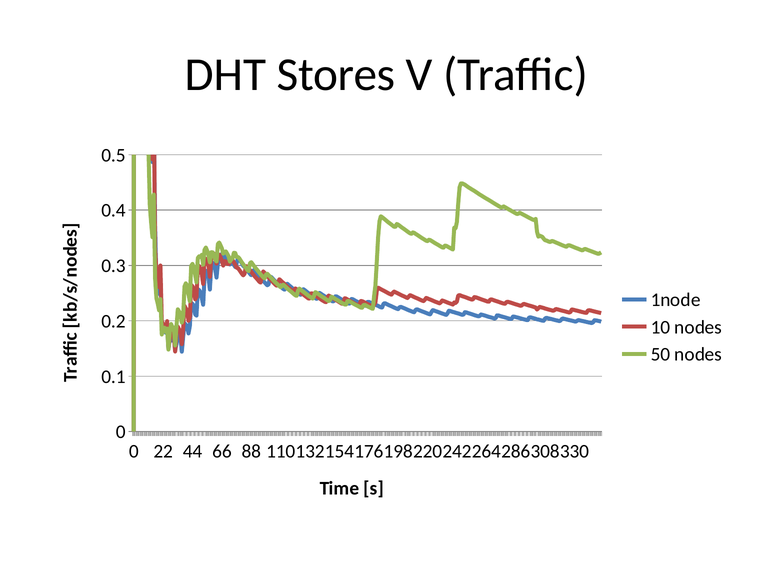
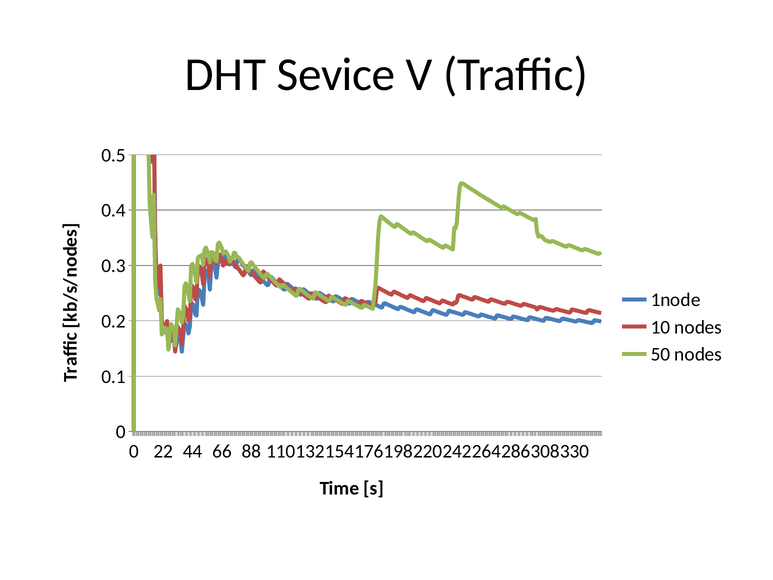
Stores: Stores -> Sevice
